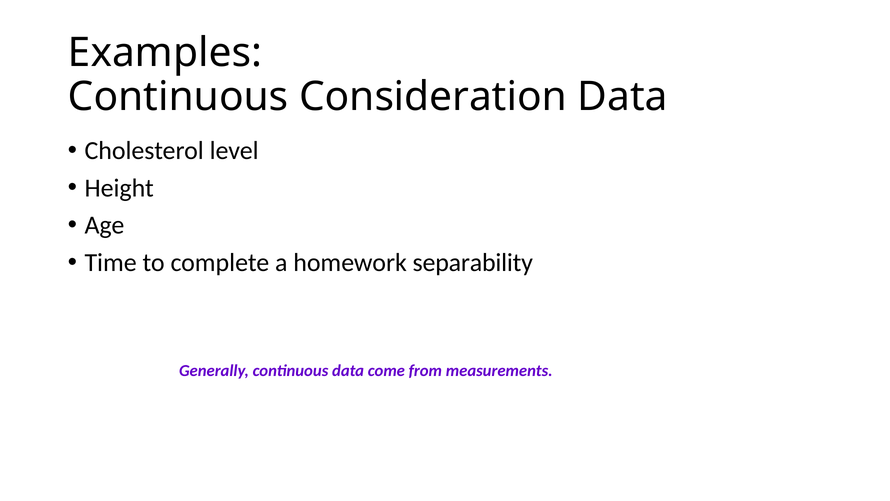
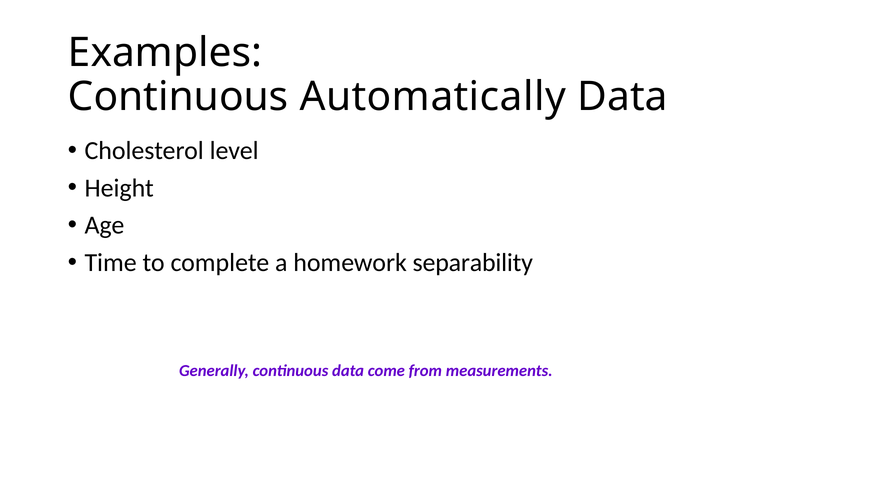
Consideration: Consideration -> Automatically
